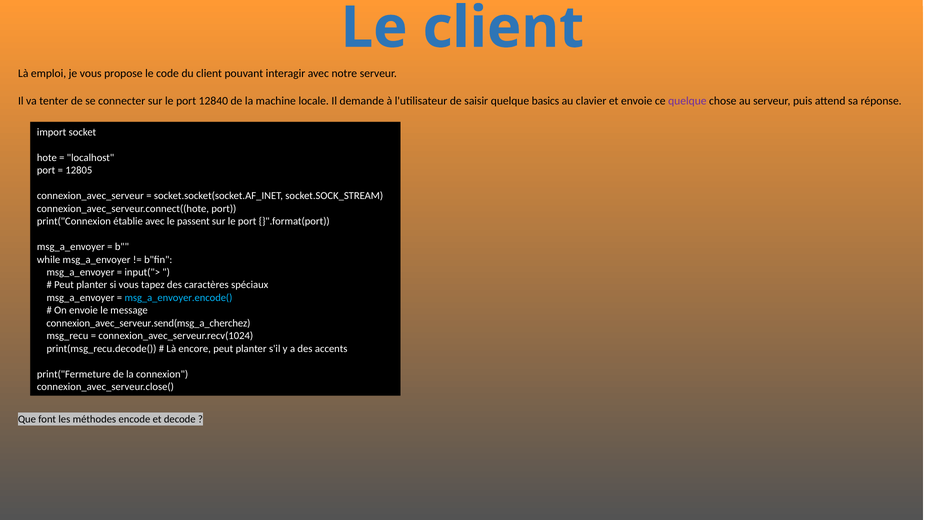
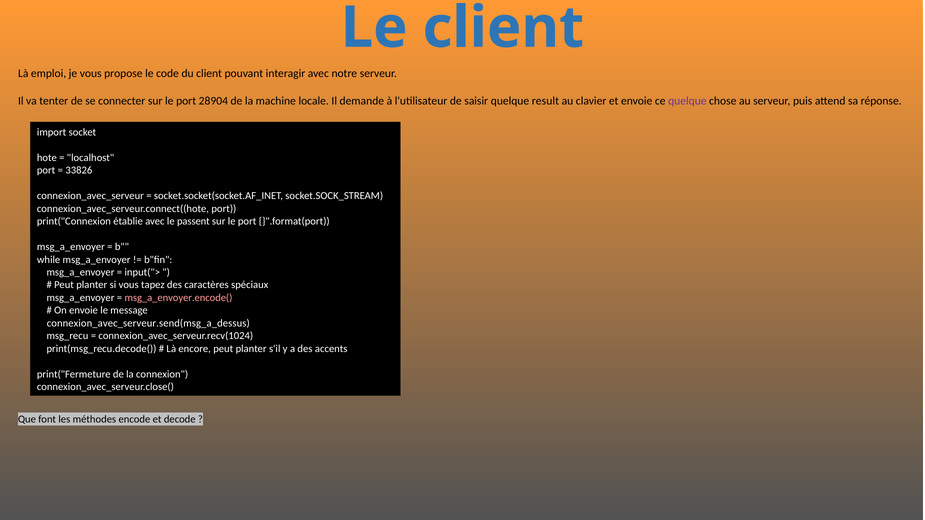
12840: 12840 -> 28904
basics: basics -> result
12805: 12805 -> 33826
msg_a_envoyer.encode( colour: light blue -> pink
connexion_avec_serveur.send(msg_a_cherchez: connexion_avec_serveur.send(msg_a_cherchez -> connexion_avec_serveur.send(msg_a_dessus
